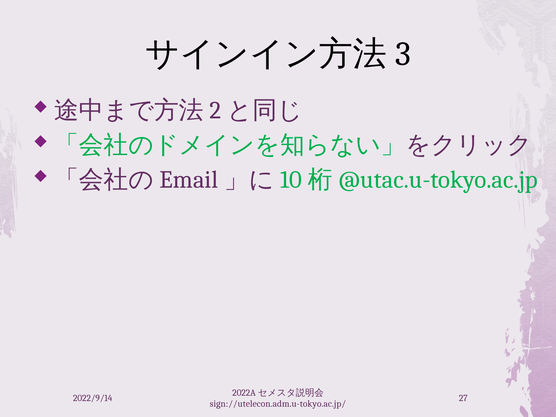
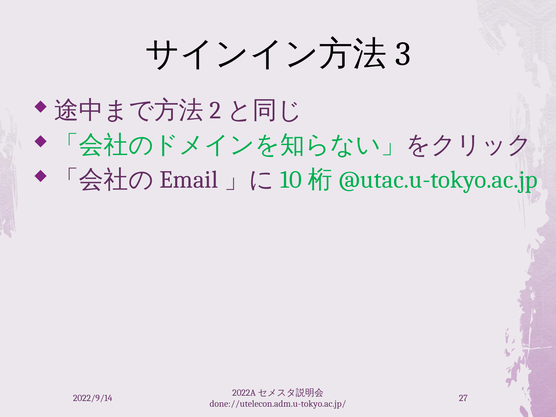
sign://utelecon.adm.u-tokyo.ac.jp/: sign://utelecon.adm.u-tokyo.ac.jp/ -> done://utelecon.adm.u-tokyo.ac.jp/
